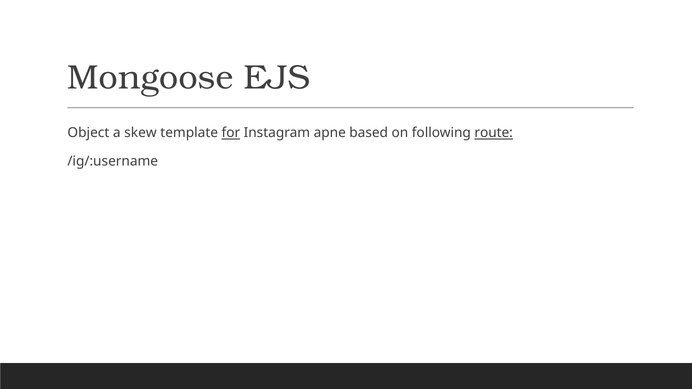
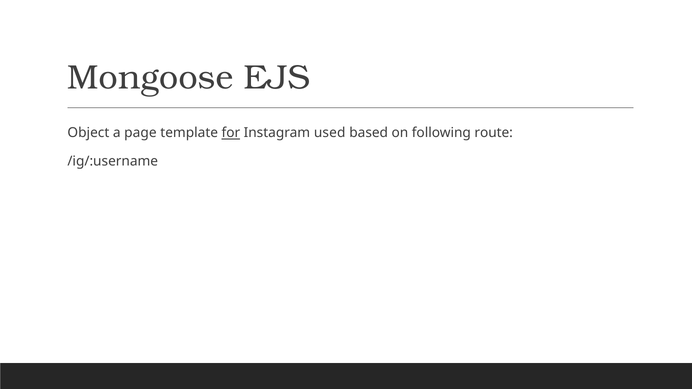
skew: skew -> page
apne: apne -> used
route underline: present -> none
